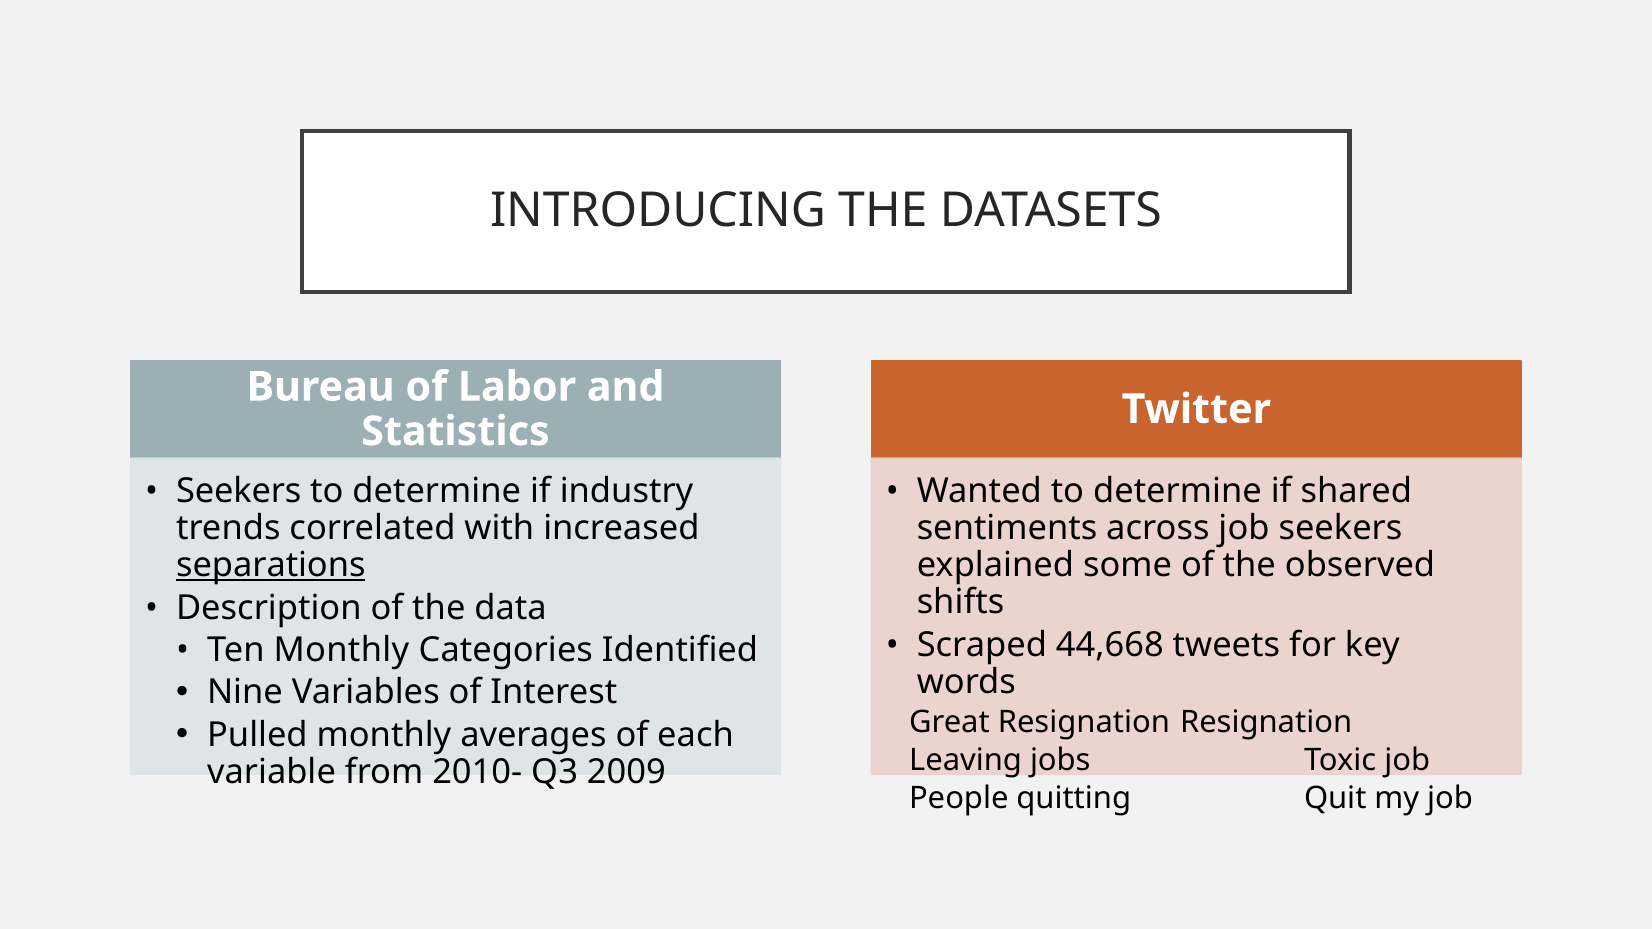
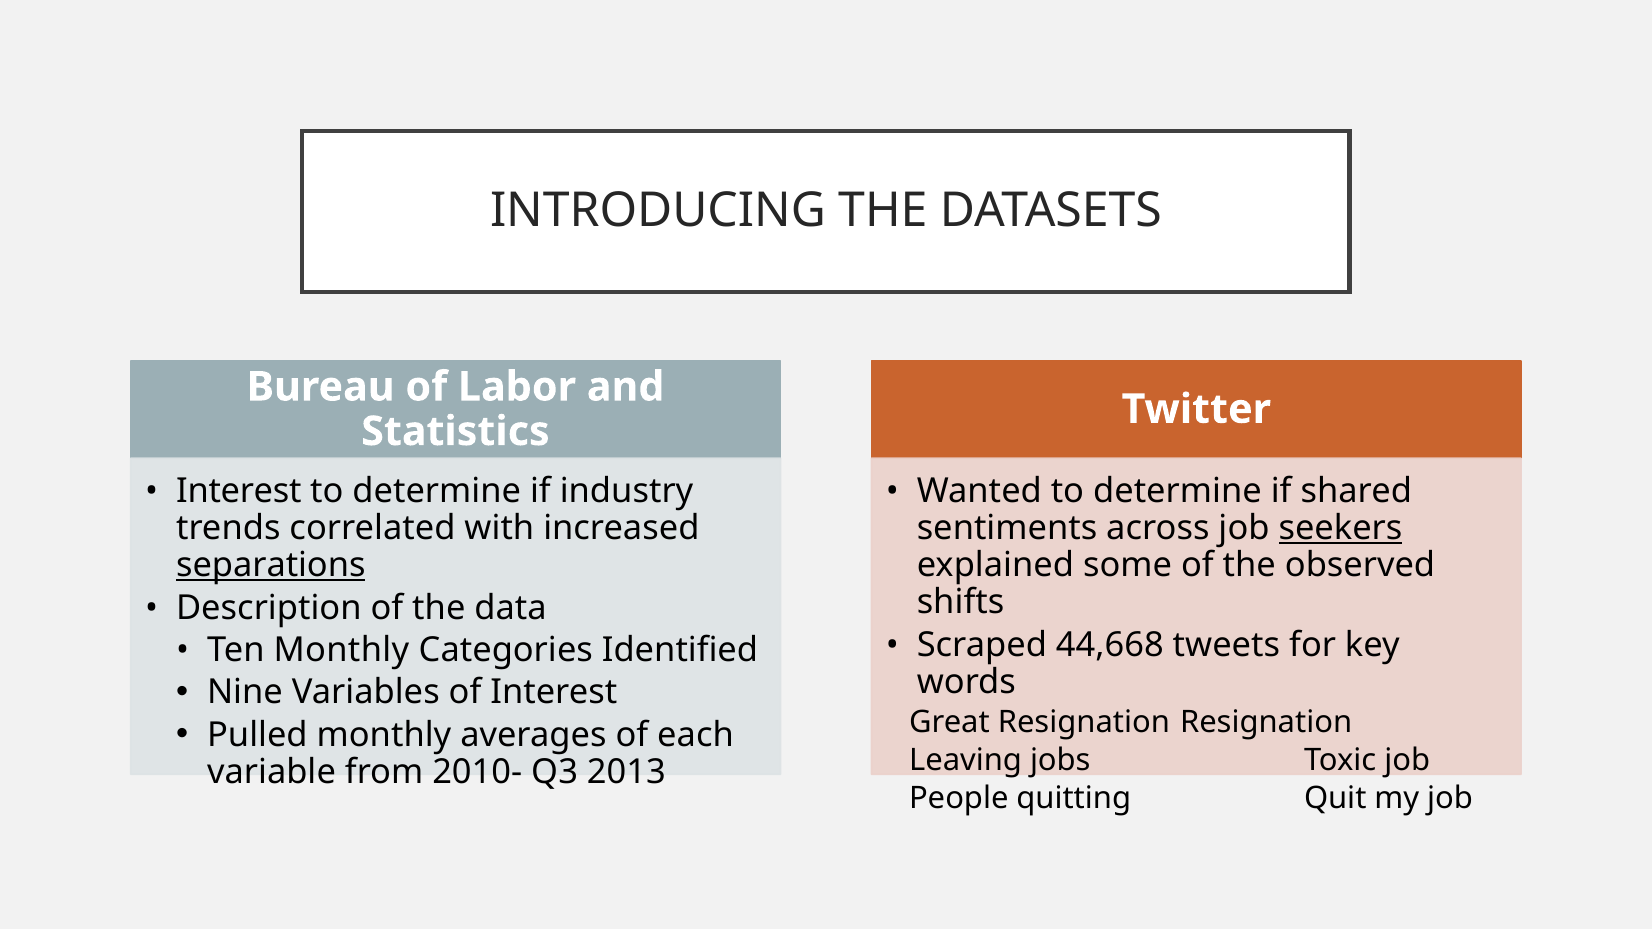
Seekers at (239, 491): Seekers -> Interest
seekers at (1340, 528) underline: none -> present
2009: 2009 -> 2013
